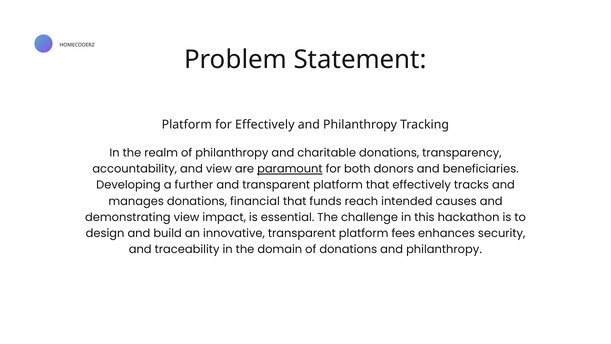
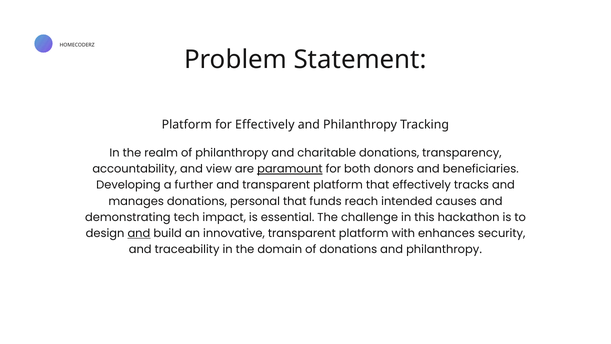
financial: financial -> personal
demonstrating view: view -> tech
and at (139, 233) underline: none -> present
fees: fees -> with
